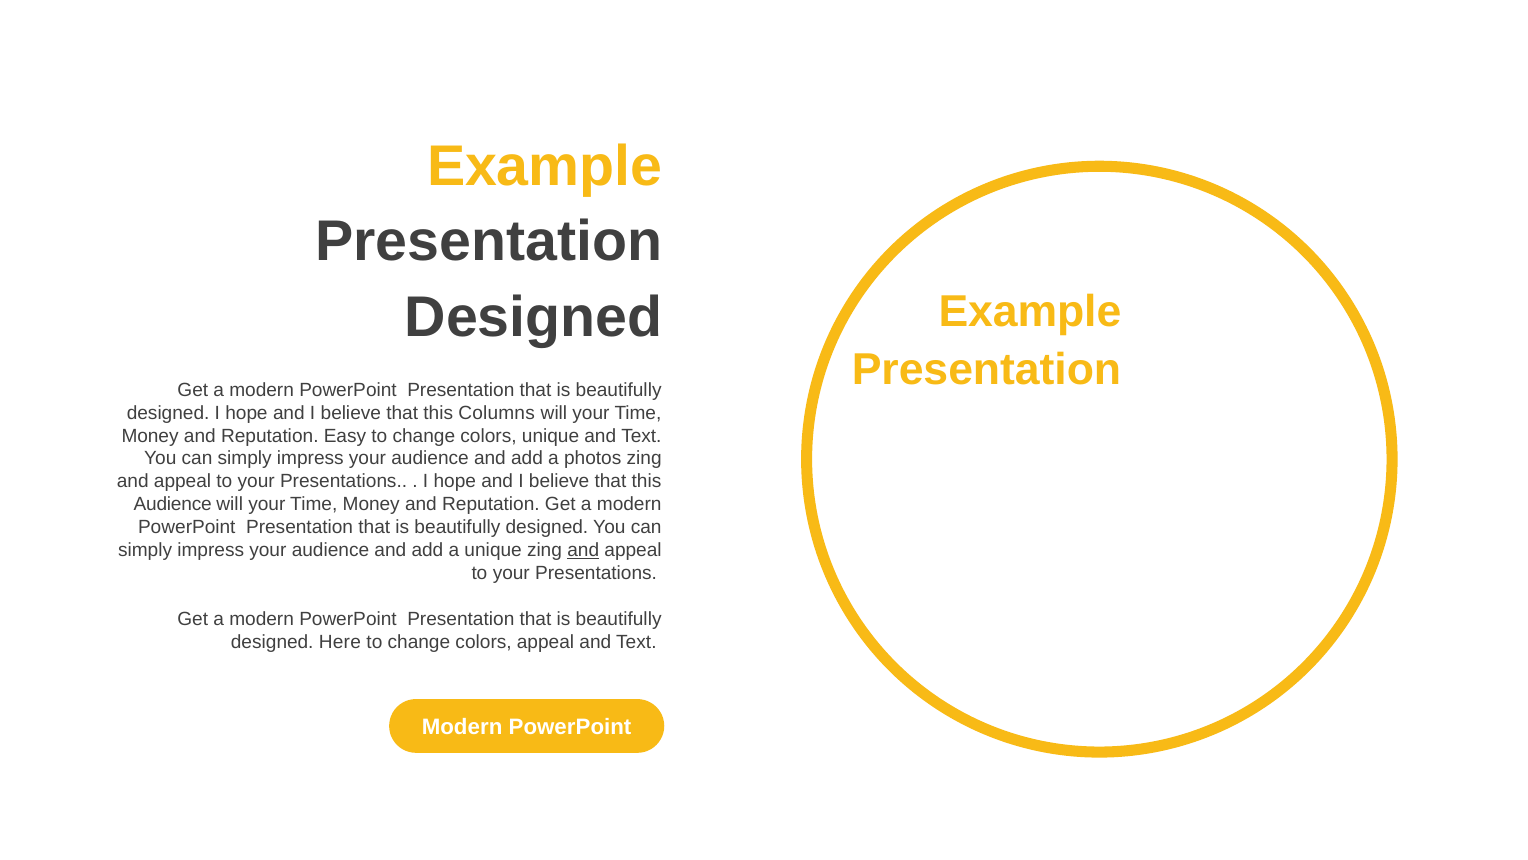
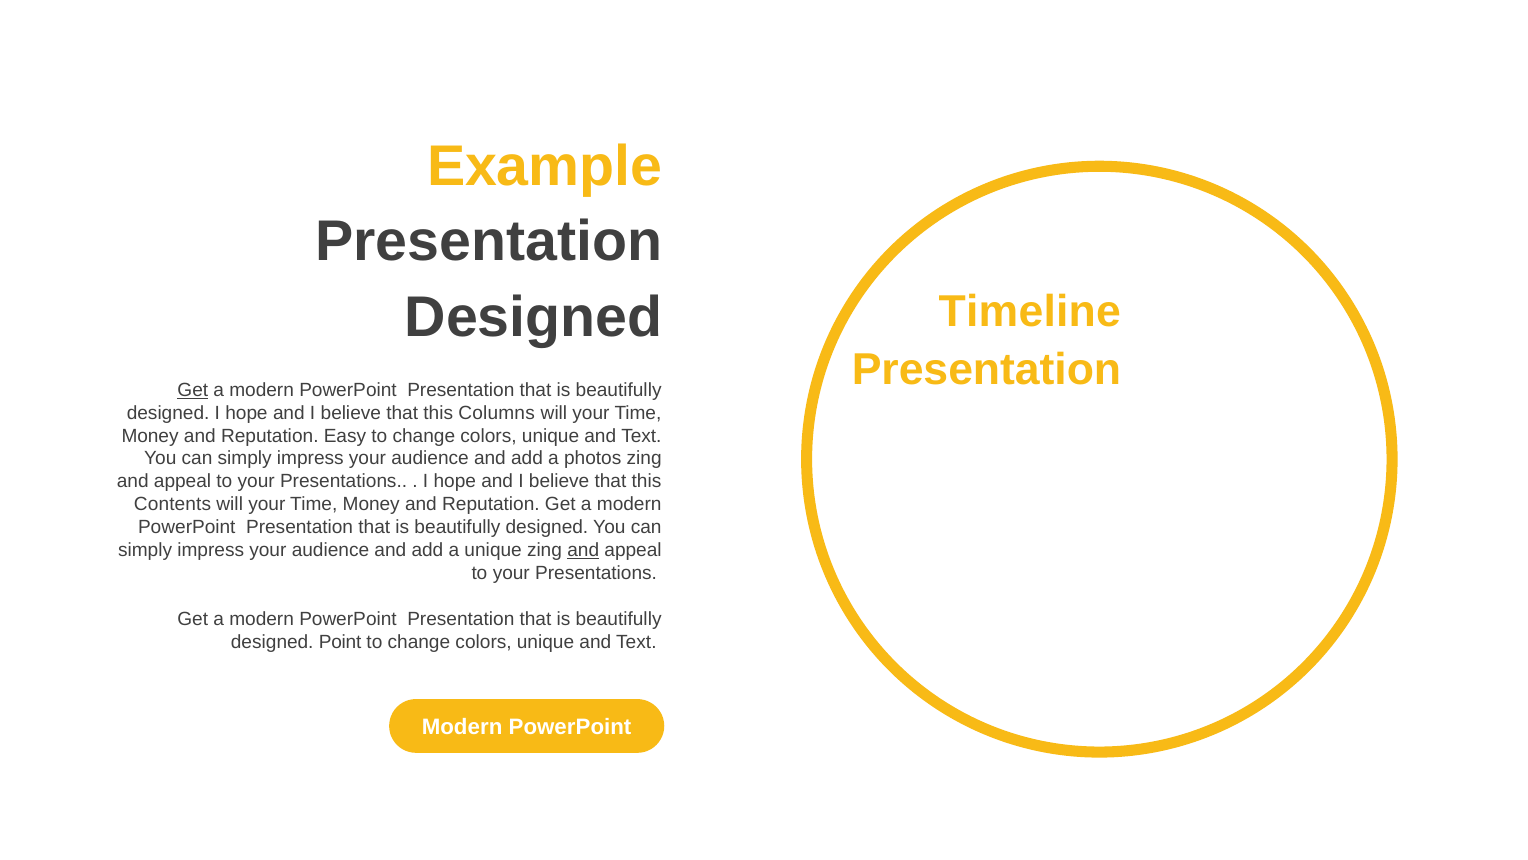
Example at (1030, 311): Example -> Timeline
Get at (193, 390) underline: none -> present
Audience at (173, 504): Audience -> Contents
Here: Here -> Point
appeal at (546, 642): appeal -> unique
